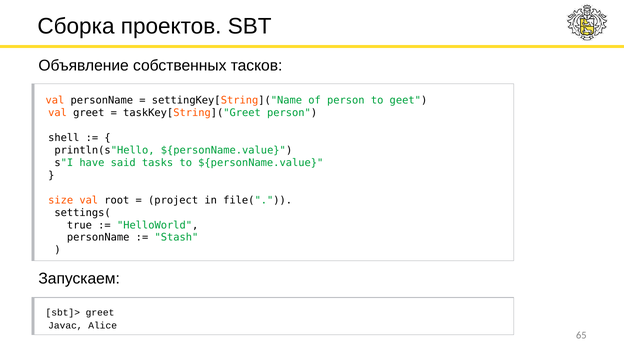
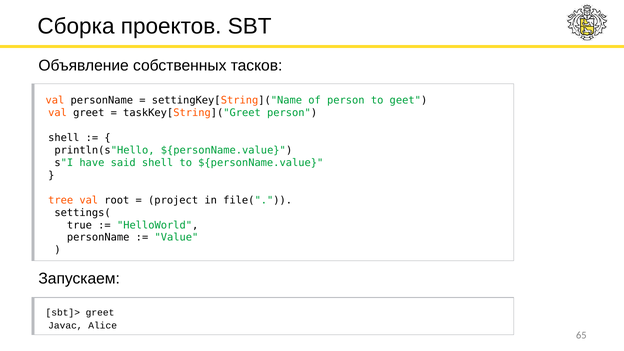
said tasks: tasks -> shell
size: size -> tree
Stash: Stash -> Value
